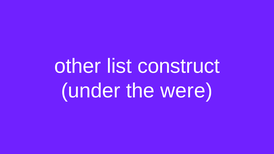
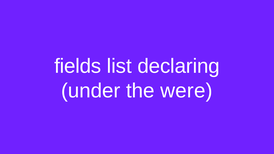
other: other -> fields
construct: construct -> declaring
